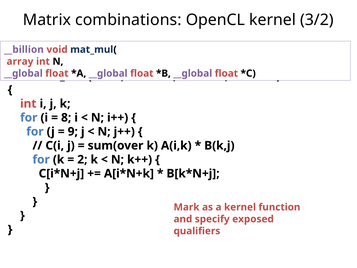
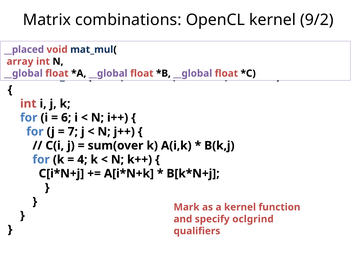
3/2: 3/2 -> 9/2
__billion: __billion -> __placed
8: 8 -> 6
9: 9 -> 7
2: 2 -> 4
exposed: exposed -> oclgrind
